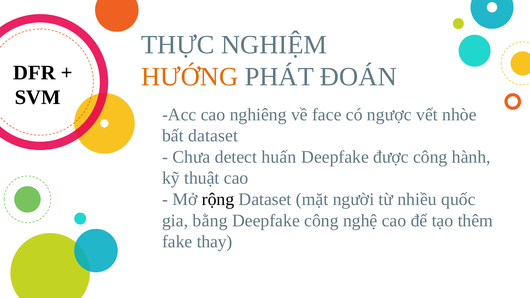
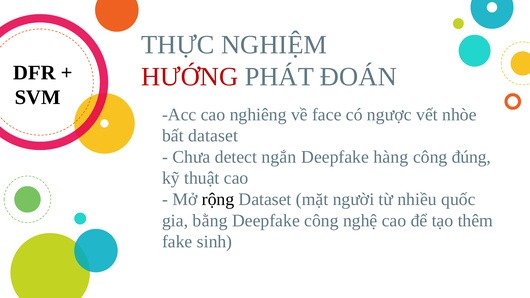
HƯỚNG colour: orange -> red
huấn: huấn -> ngắn
được: được -> hàng
hành: hành -> đúng
thay: thay -> sinh
